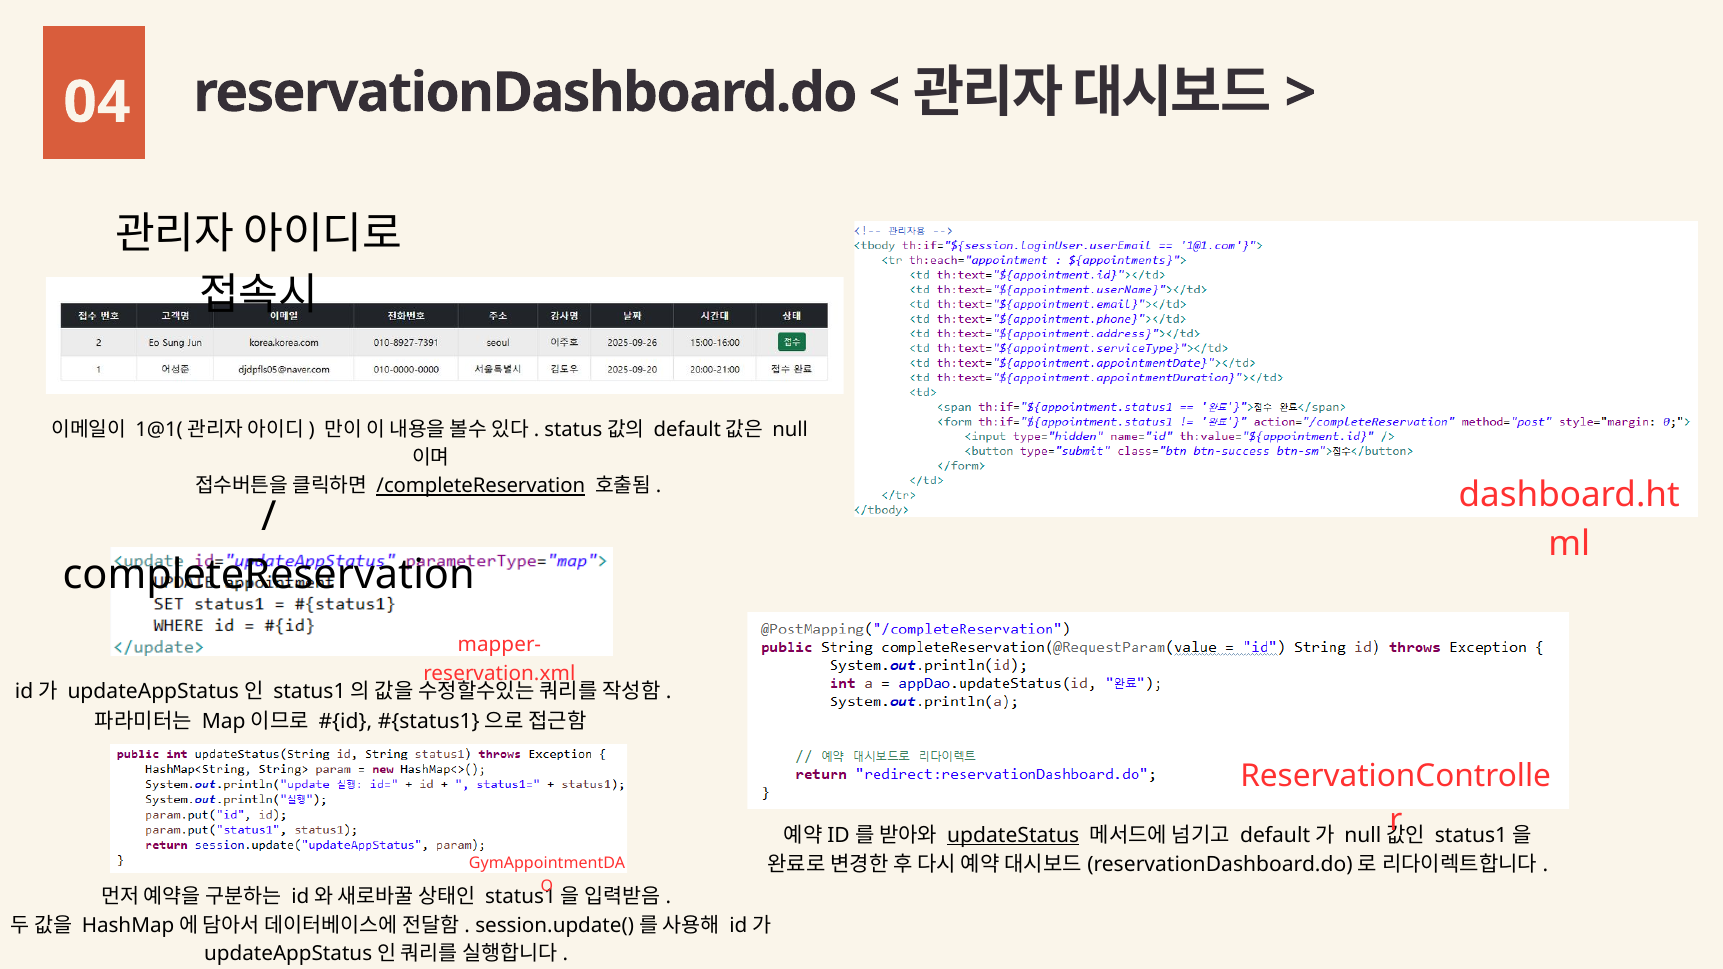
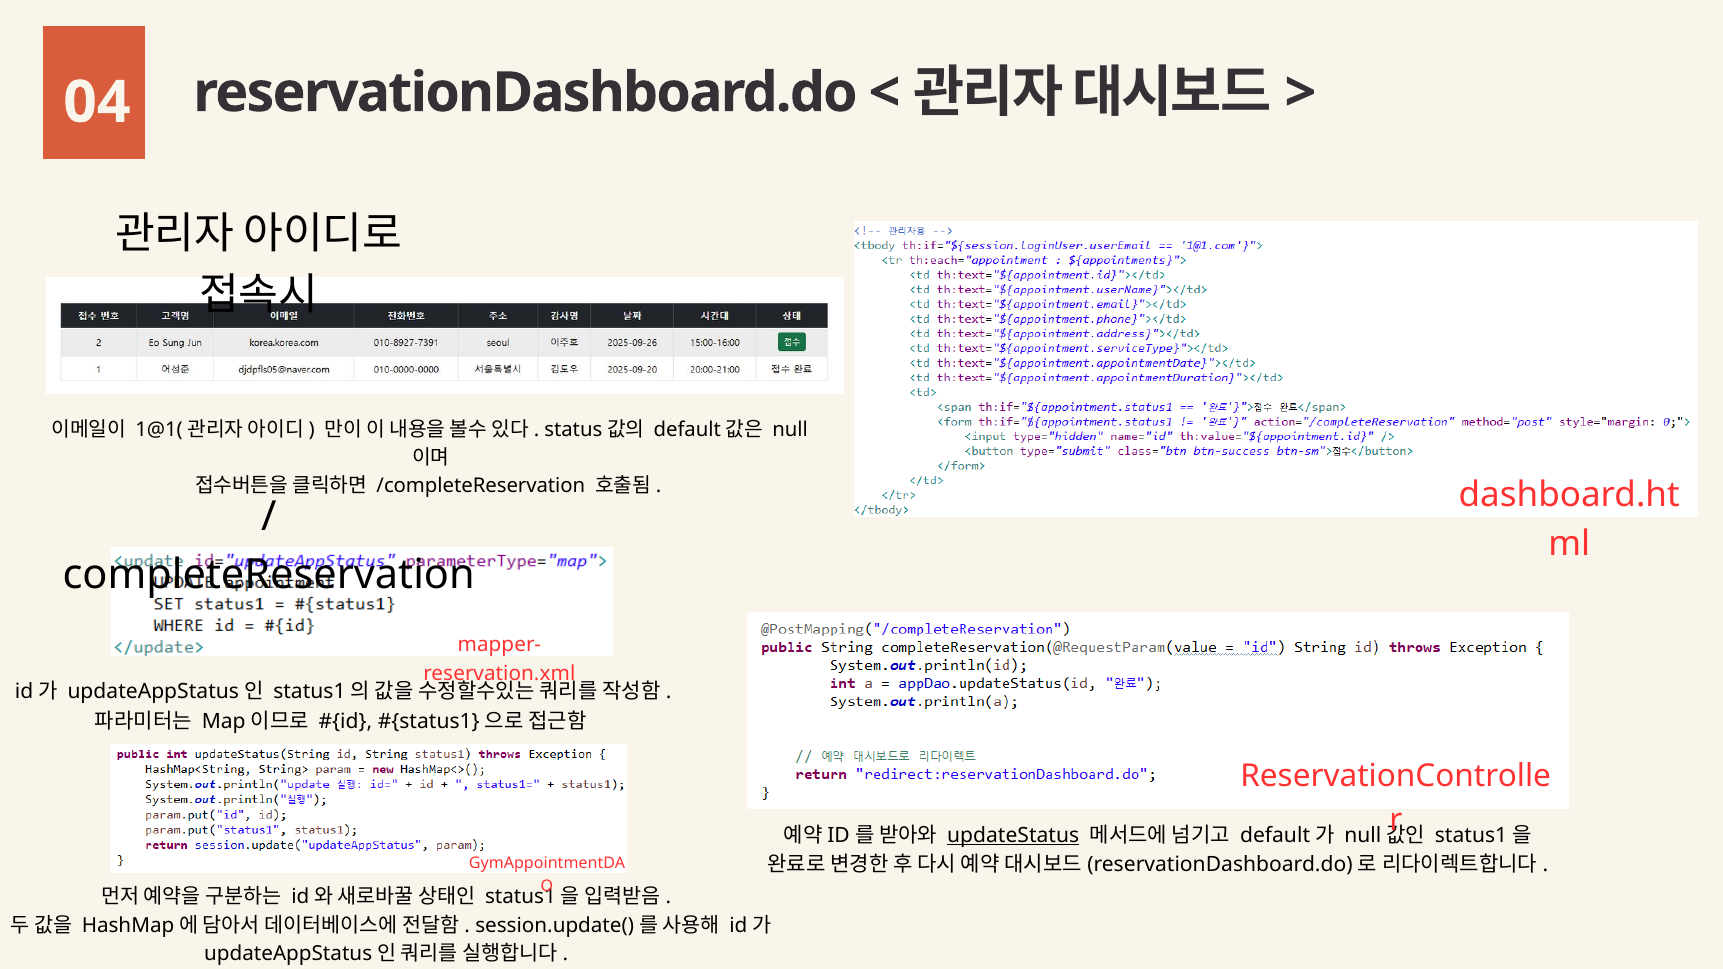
/completeReservation underline: present -> none
